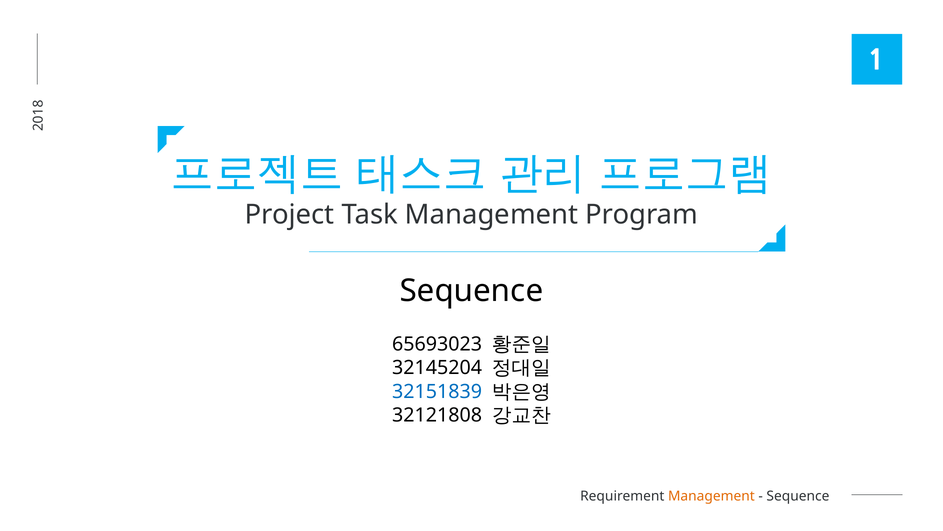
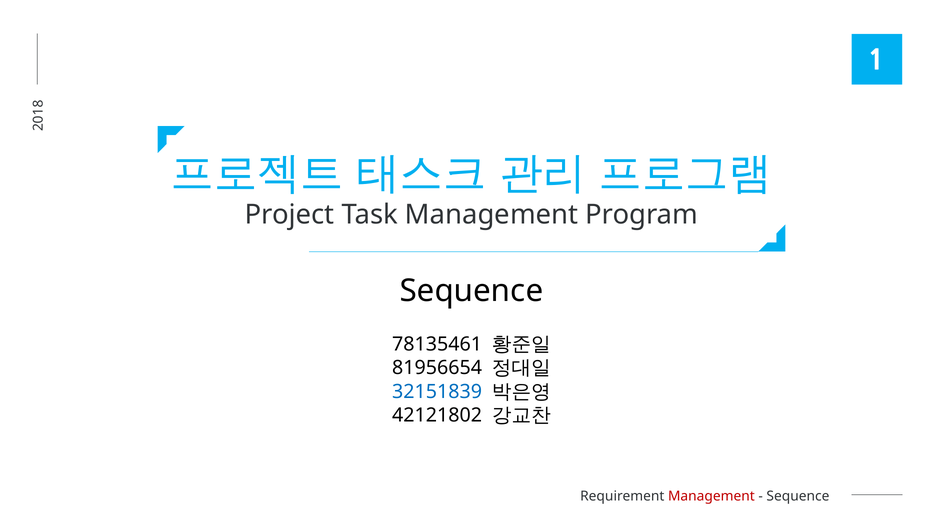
65693023: 65693023 -> 78135461
32145204: 32145204 -> 81956654
32121808: 32121808 -> 42121802
Management at (711, 496) colour: orange -> red
